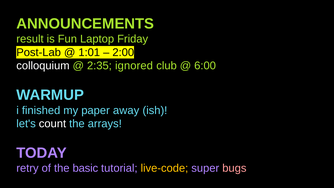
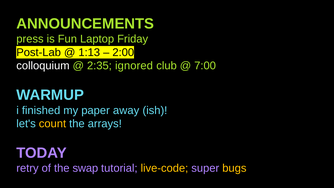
result: result -> press
1:01: 1:01 -> 1:13
6:00: 6:00 -> 7:00
count colour: white -> yellow
basic: basic -> swap
bugs colour: pink -> yellow
